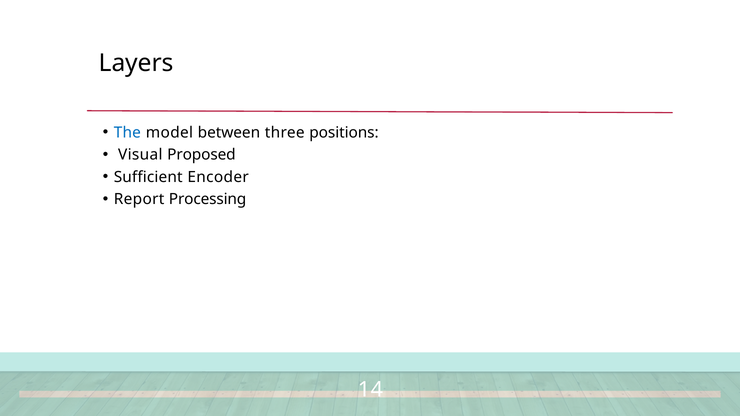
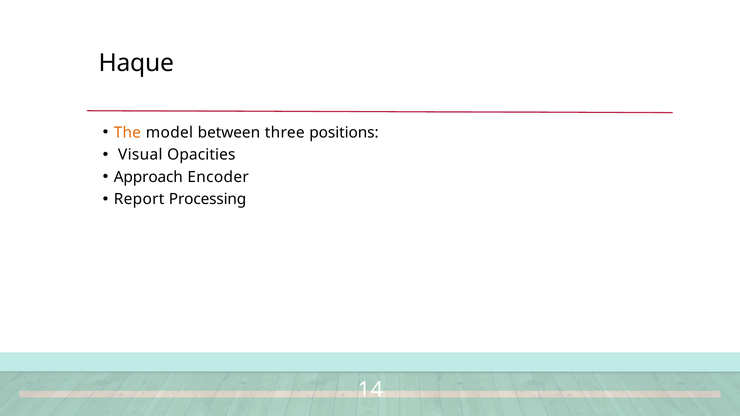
Layers: Layers -> Haque
The colour: blue -> orange
Proposed: Proposed -> Opacities
Sufficient: Sufficient -> Approach
